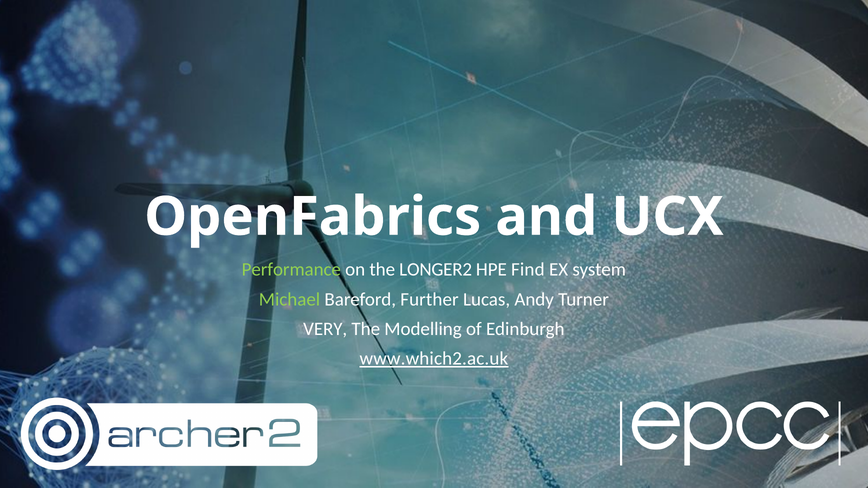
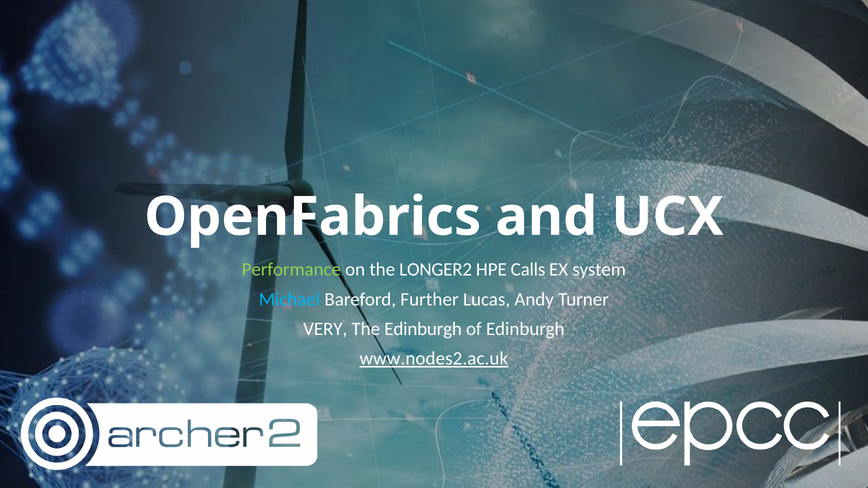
Find: Find -> Calls
Michael colour: light green -> light blue
The Modelling: Modelling -> Edinburgh
www.which2.ac.uk: www.which2.ac.uk -> www.nodes2.ac.uk
